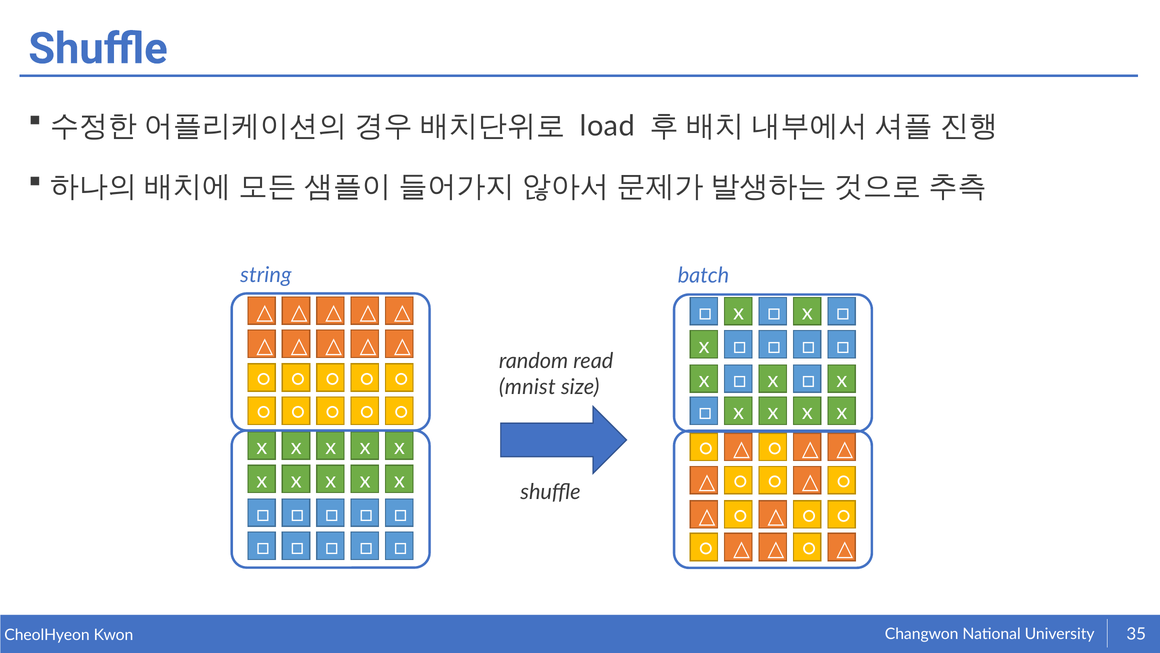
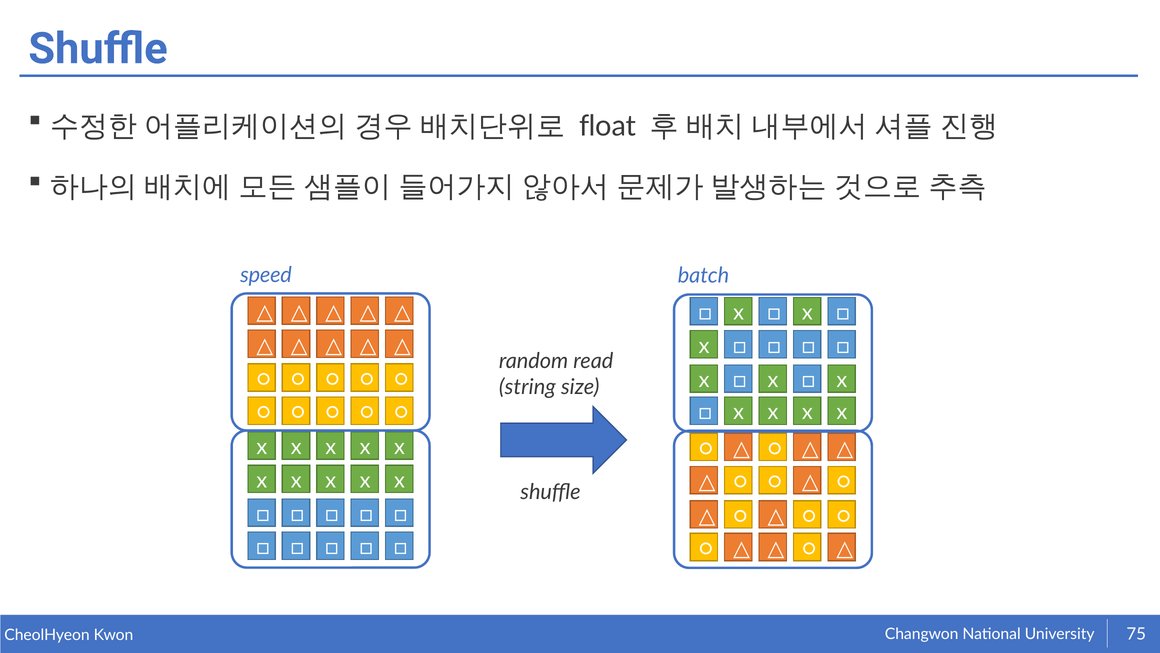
load: load -> float
string: string -> speed
mnist: mnist -> string
35: 35 -> 75
